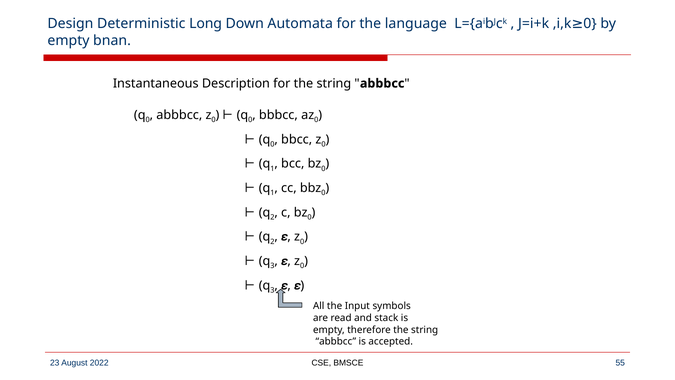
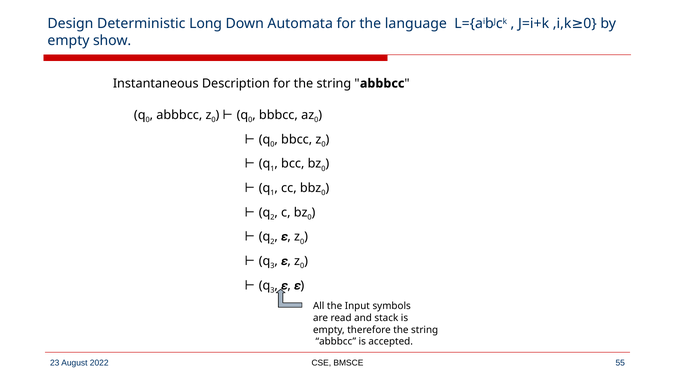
bnan: bnan -> show
